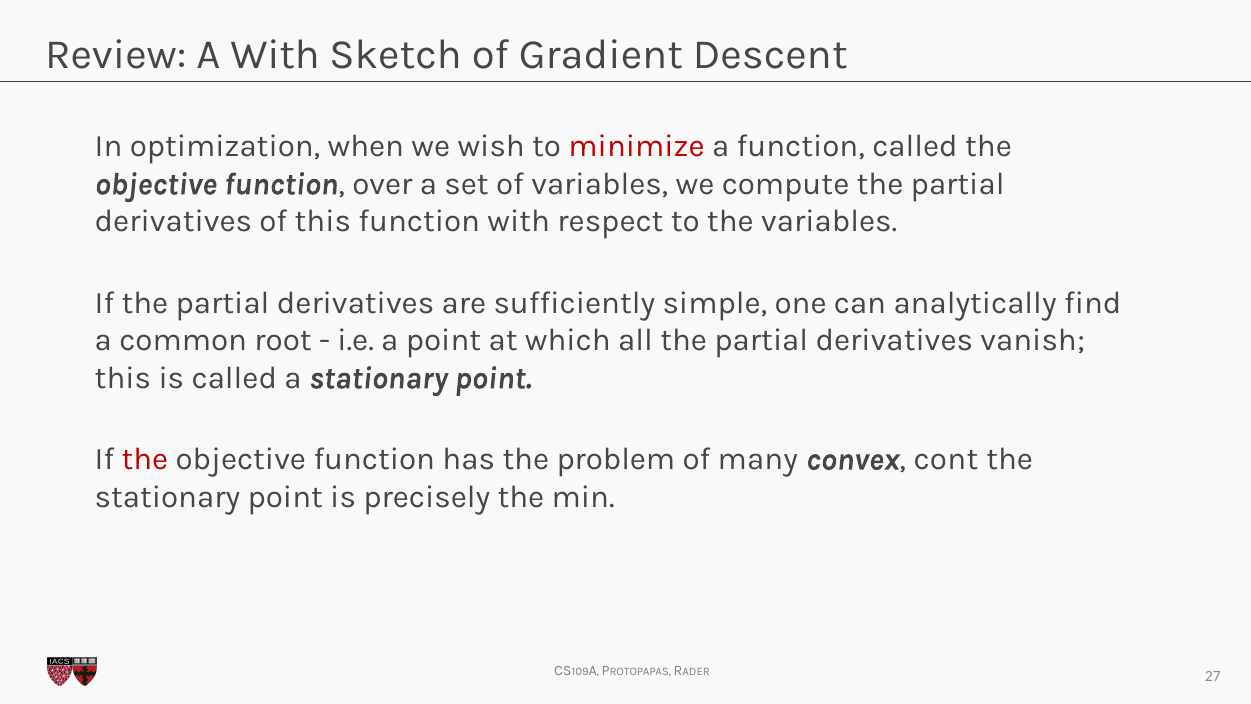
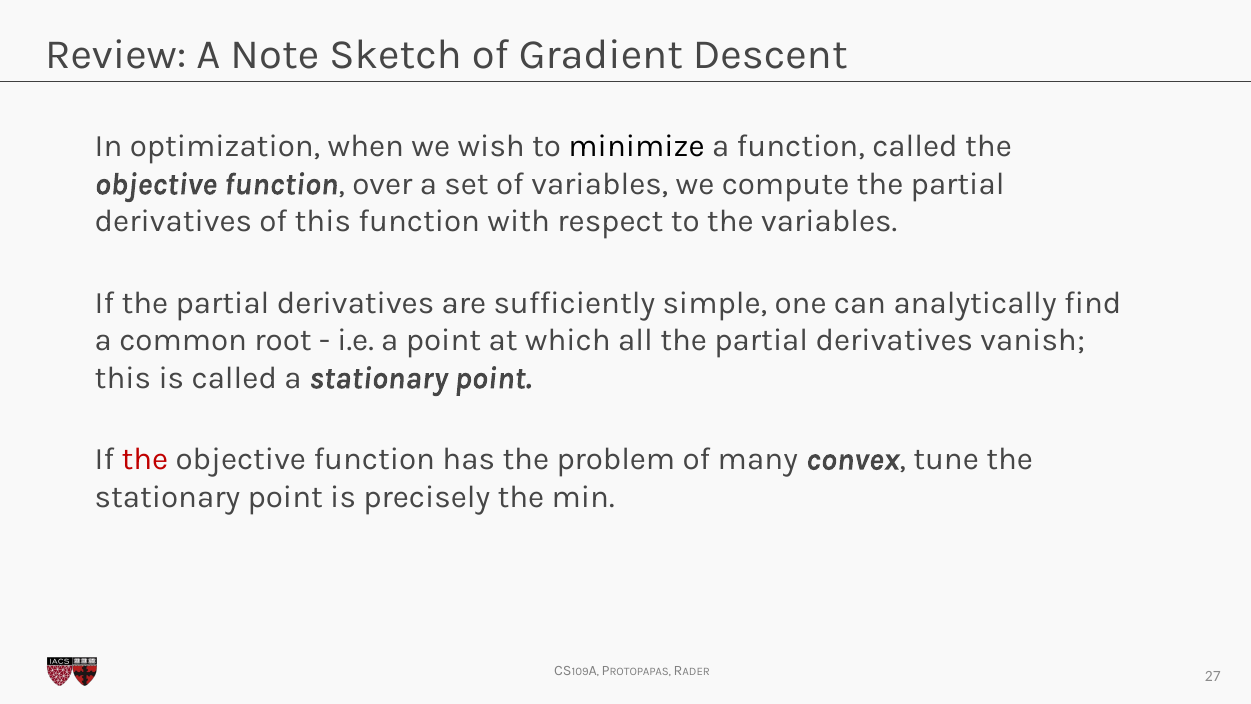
A With: With -> Note
minimize colour: red -> black
cont: cont -> tune
